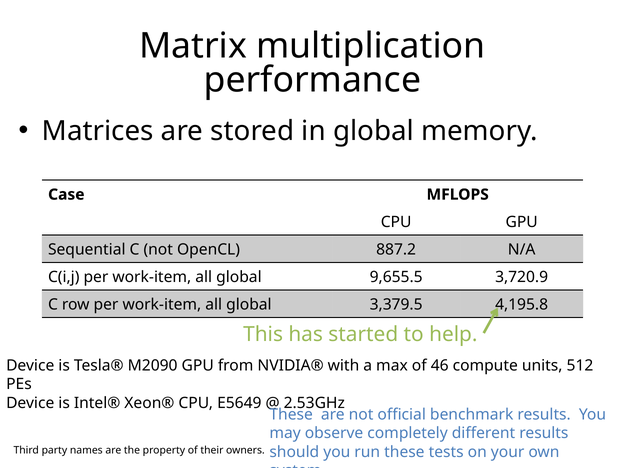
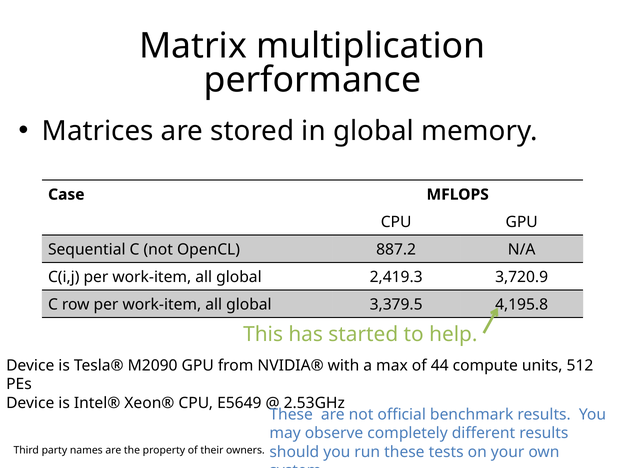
9,655.5: 9,655.5 -> 2,419.3
46: 46 -> 44
